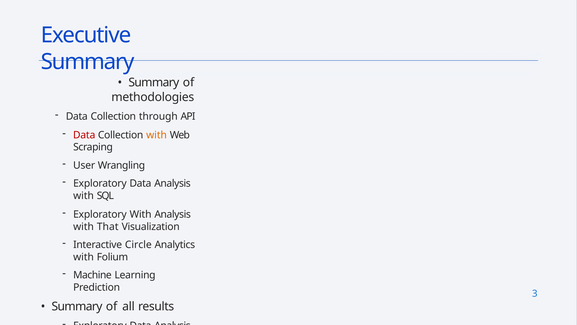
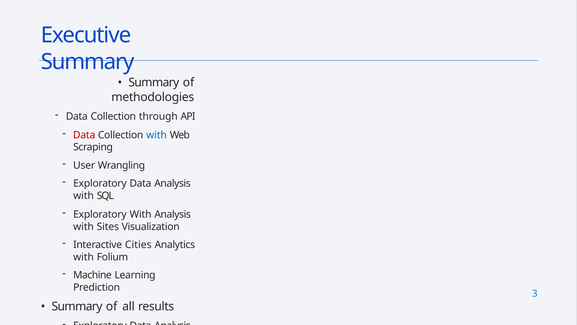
with at (157, 135) colour: orange -> blue
That: That -> Sites
Circle: Circle -> Cities
